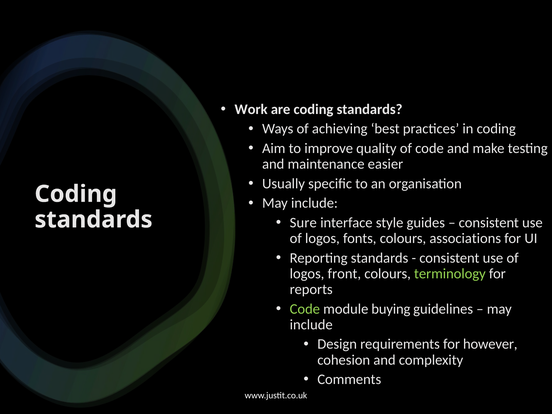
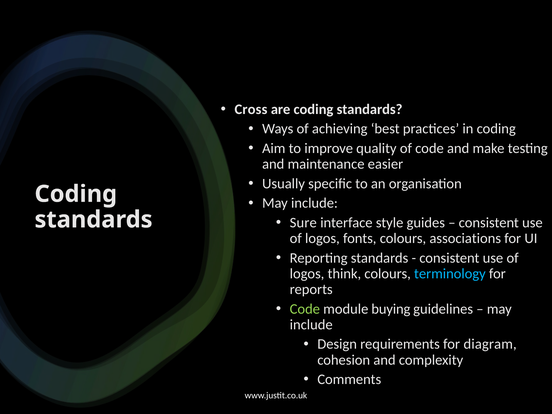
Work: Work -> Cross
front: front -> think
terminology colour: light green -> light blue
however: however -> diagram
